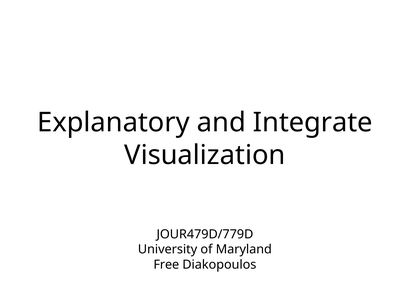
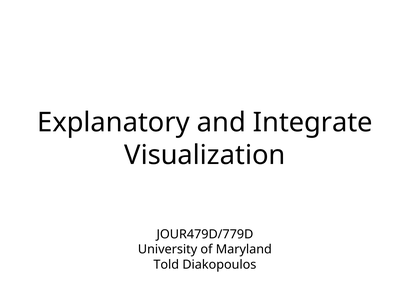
Free: Free -> Told
